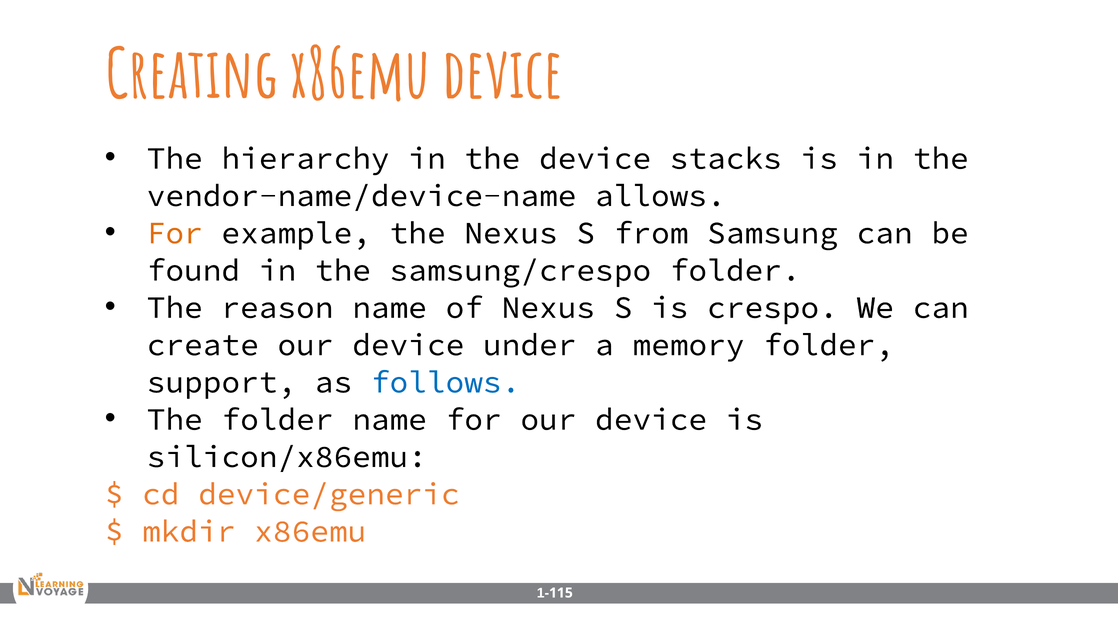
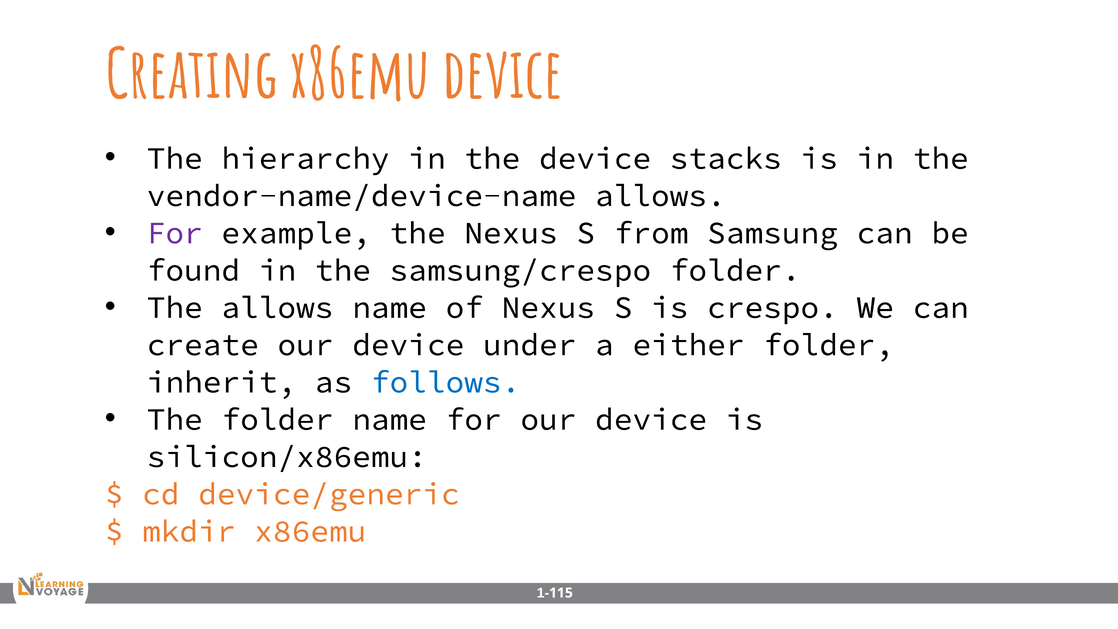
For at (175, 233) colour: orange -> purple
The reason: reason -> allows
memory: memory -> either
support: support -> inherit
